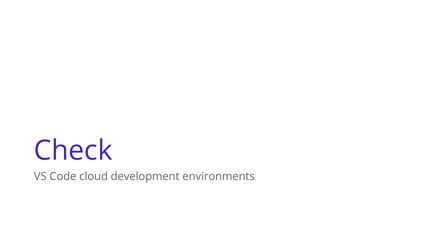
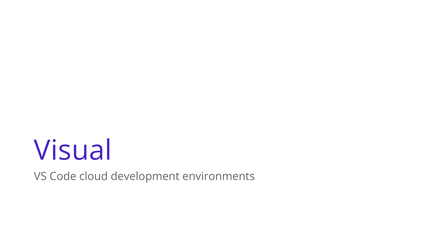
Check: Check -> Visual
